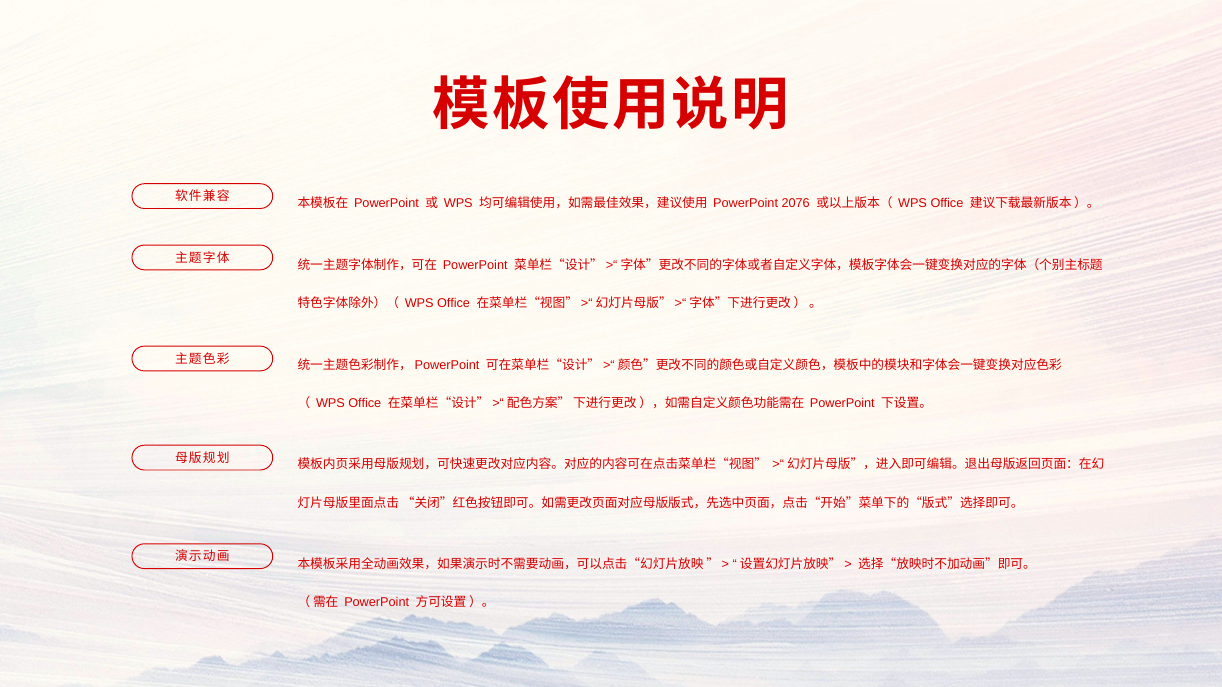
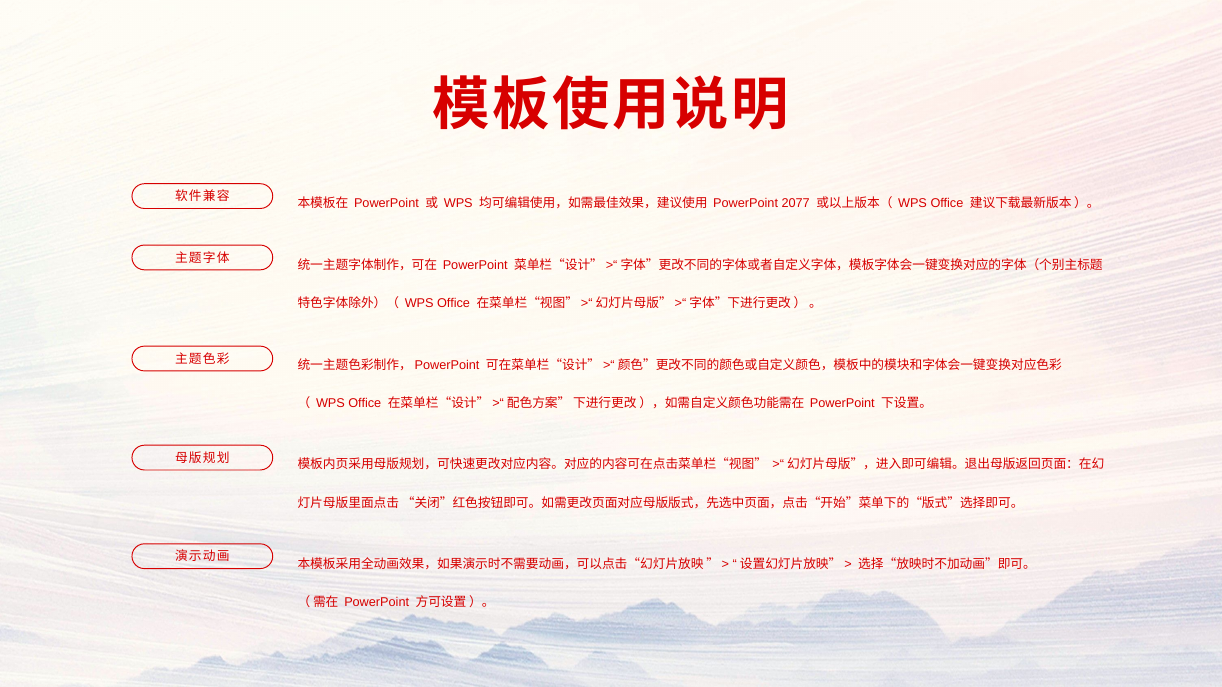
2076: 2076 -> 2077
